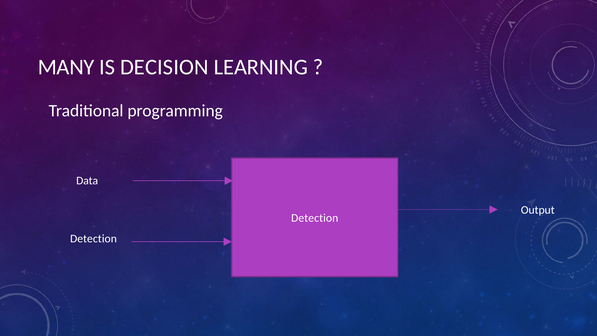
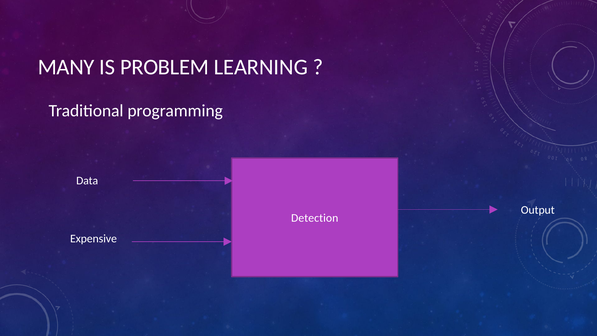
DECISION: DECISION -> PROBLEM
Detection at (93, 239): Detection -> Expensive
